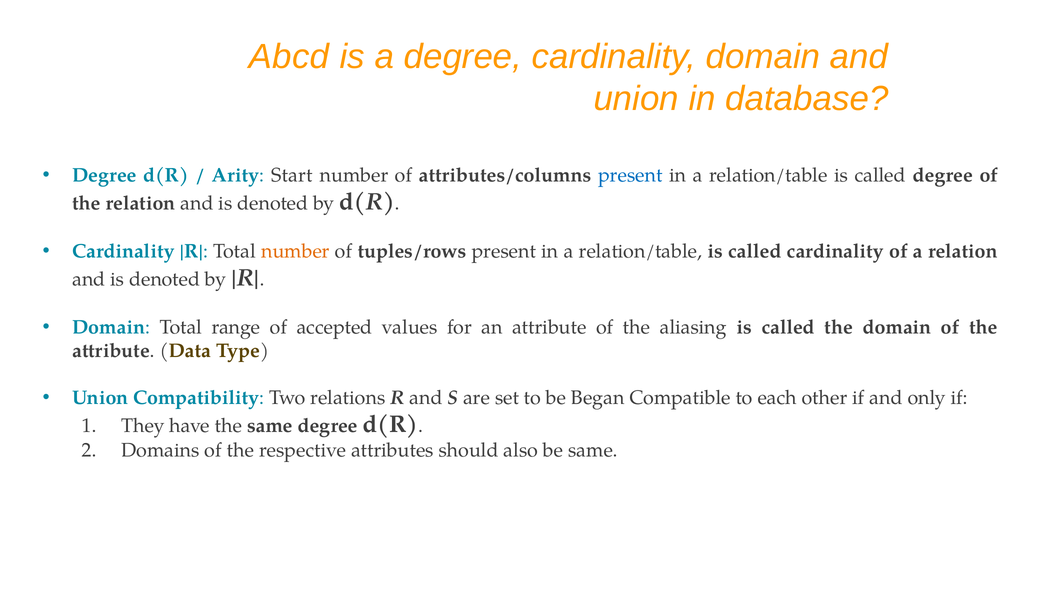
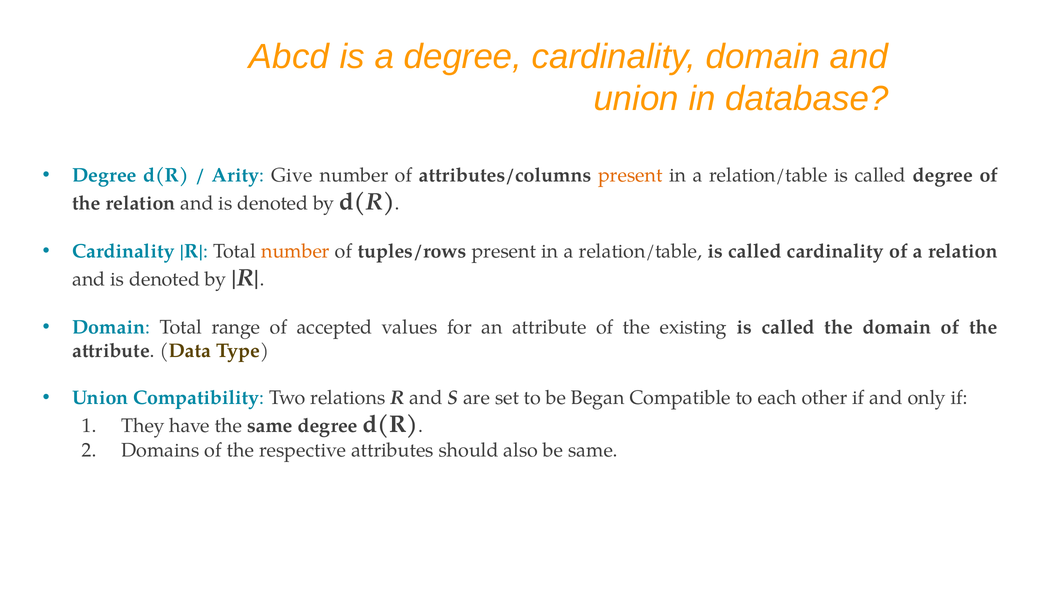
Start: Start -> Give
present at (630, 175) colour: blue -> orange
aliasing: aliasing -> existing
